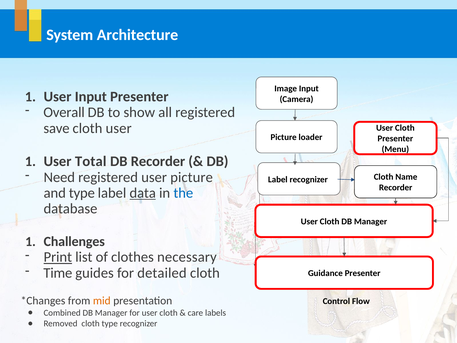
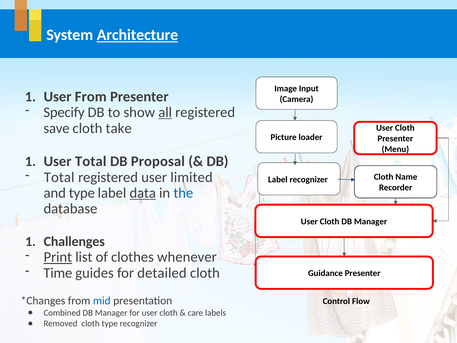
Architecture underline: none -> present
User Input: Input -> From
Overall: Overall -> Specify
all underline: none -> present
cloth user: user -> take
DB Recorder: Recorder -> Proposal
Need at (59, 177): Need -> Total
user picture: picture -> limited
necessary: necessary -> whenever
mid colour: orange -> blue
